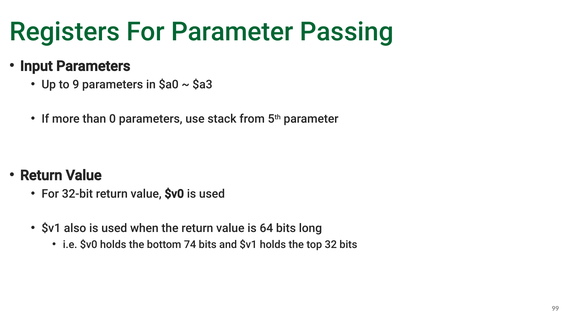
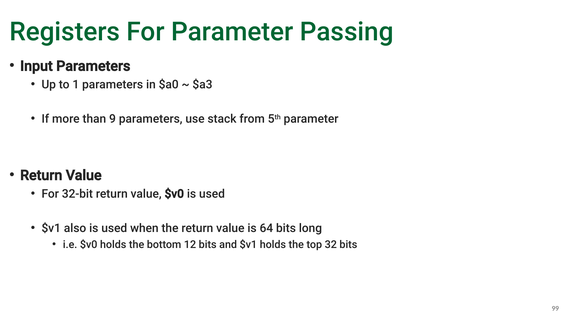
9: 9 -> 1
0: 0 -> 9
74: 74 -> 12
